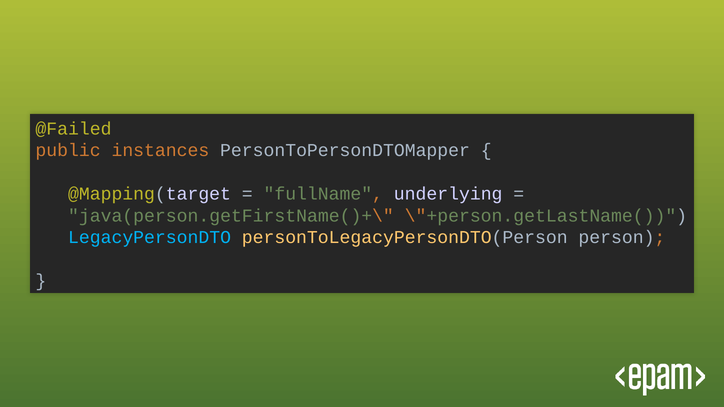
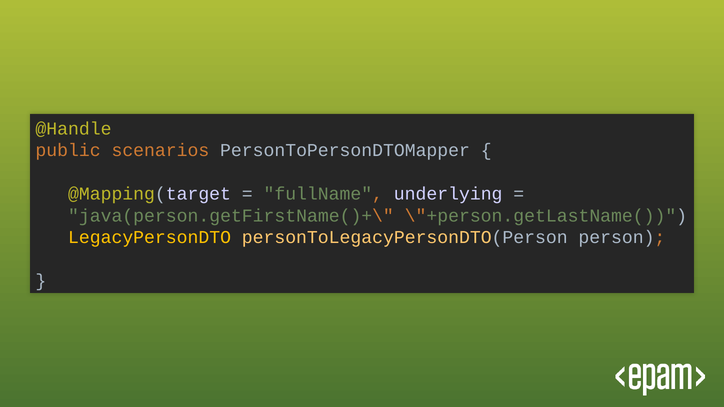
@Failed: @Failed -> @Handle
instances: instances -> scenarios
LegacyPersonDTO colour: light blue -> yellow
